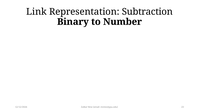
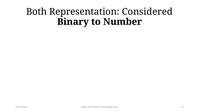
Link: Link -> Both
Subtraction: Subtraction -> Considered
